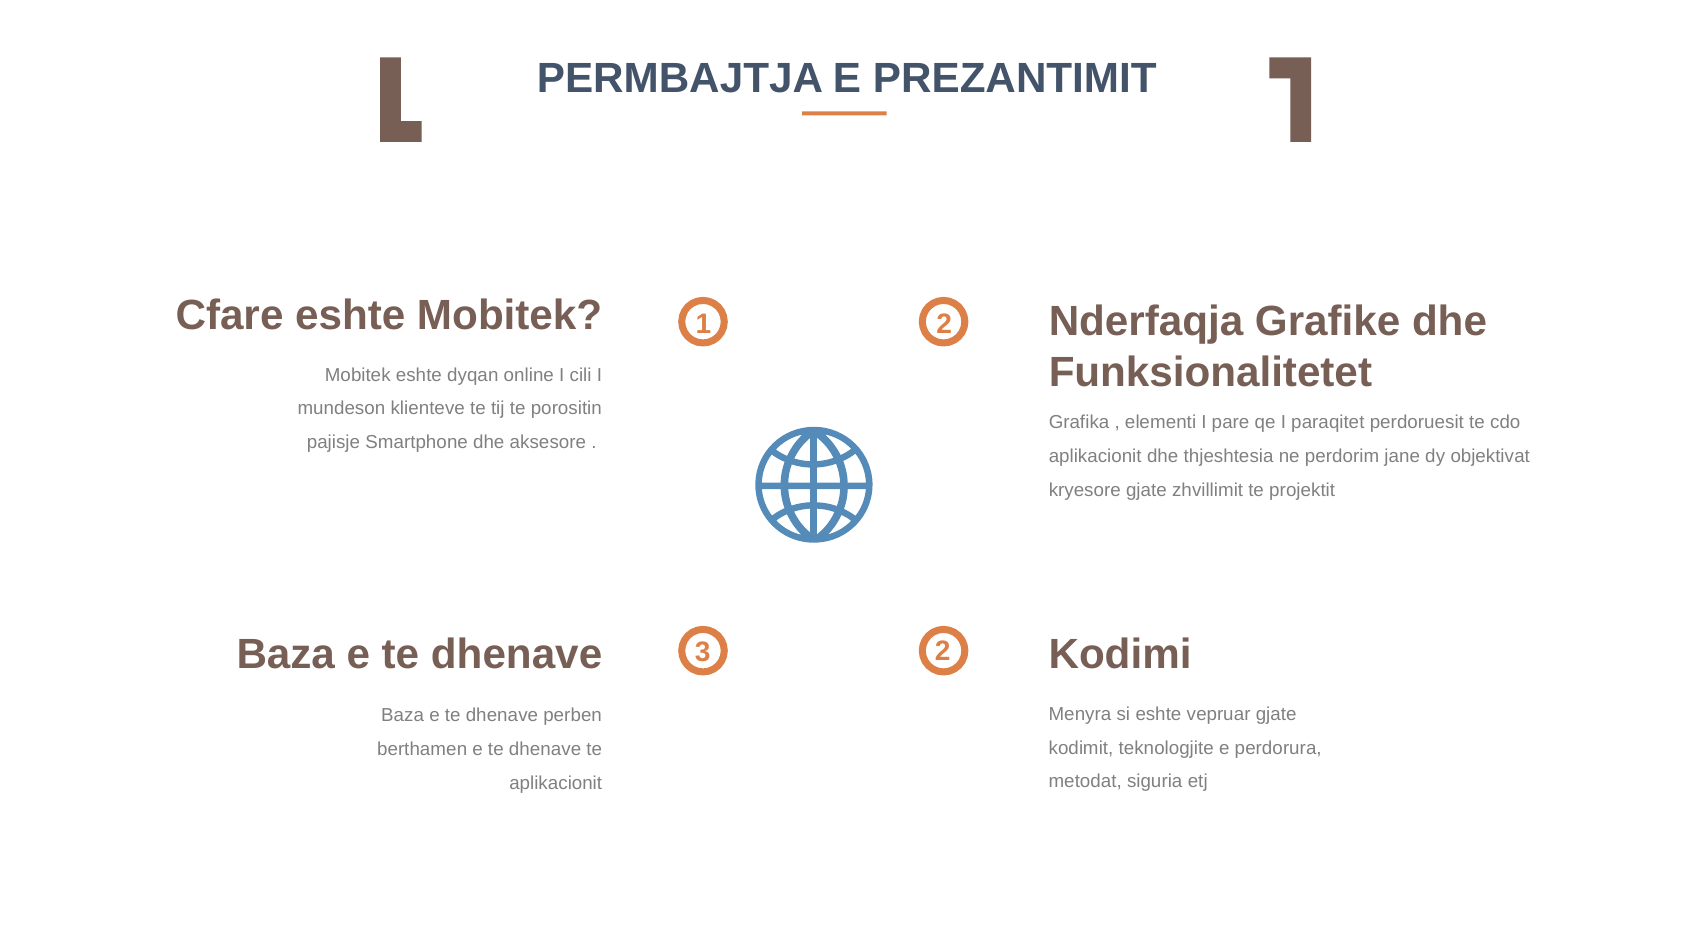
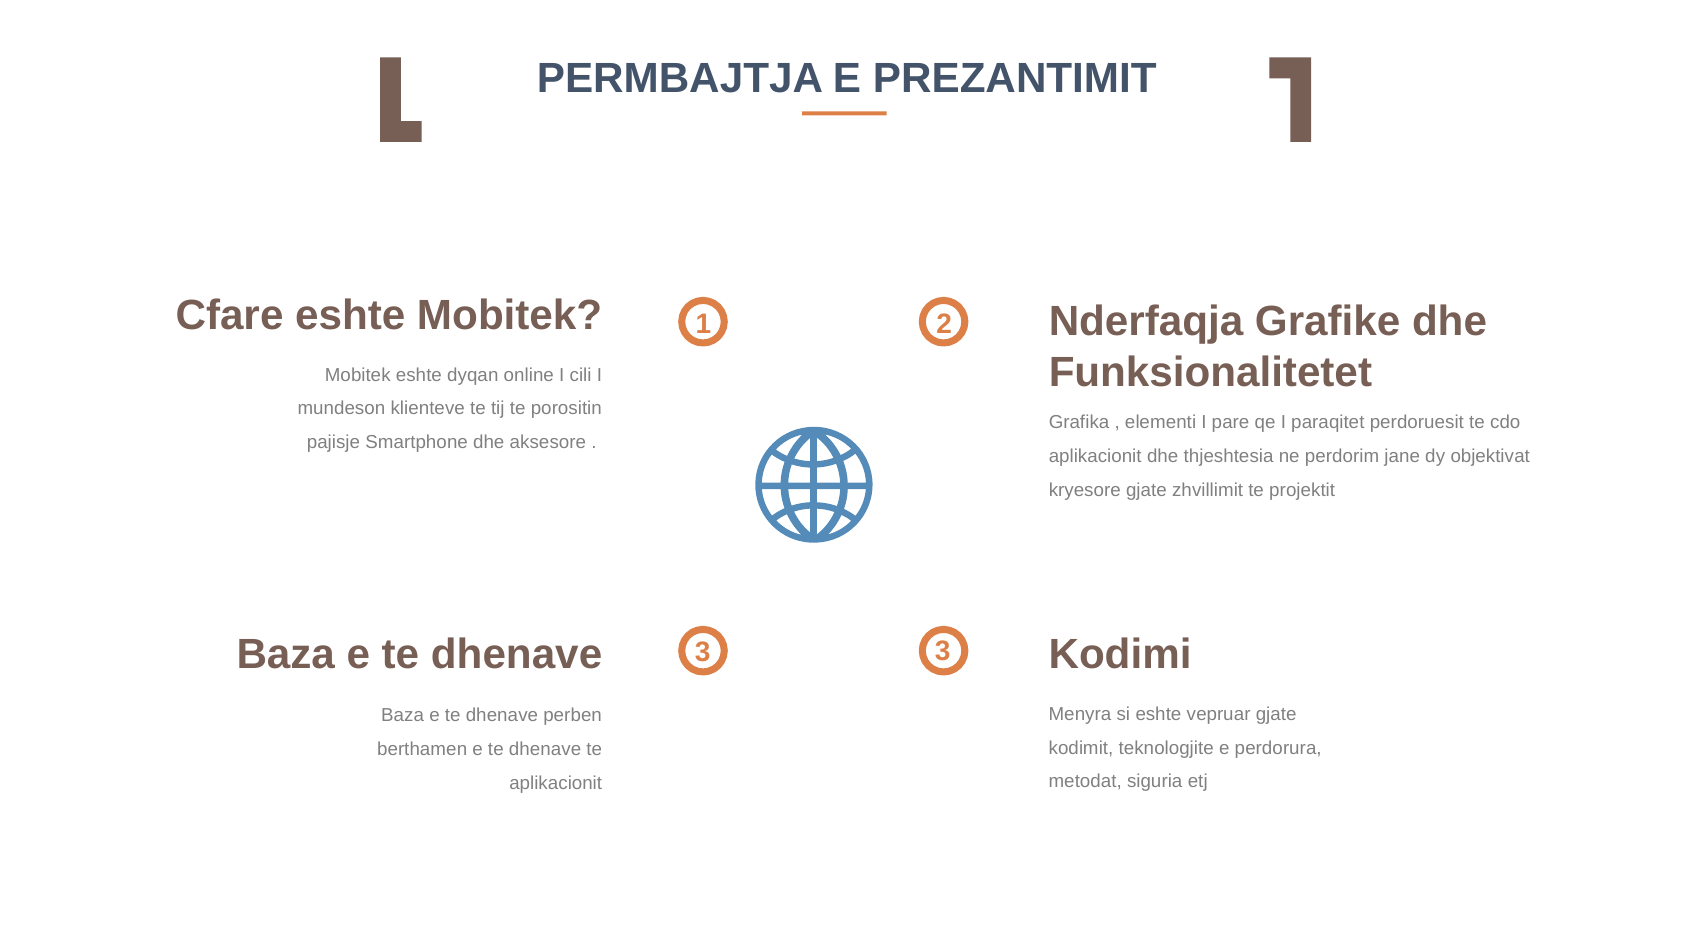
3 2: 2 -> 3
